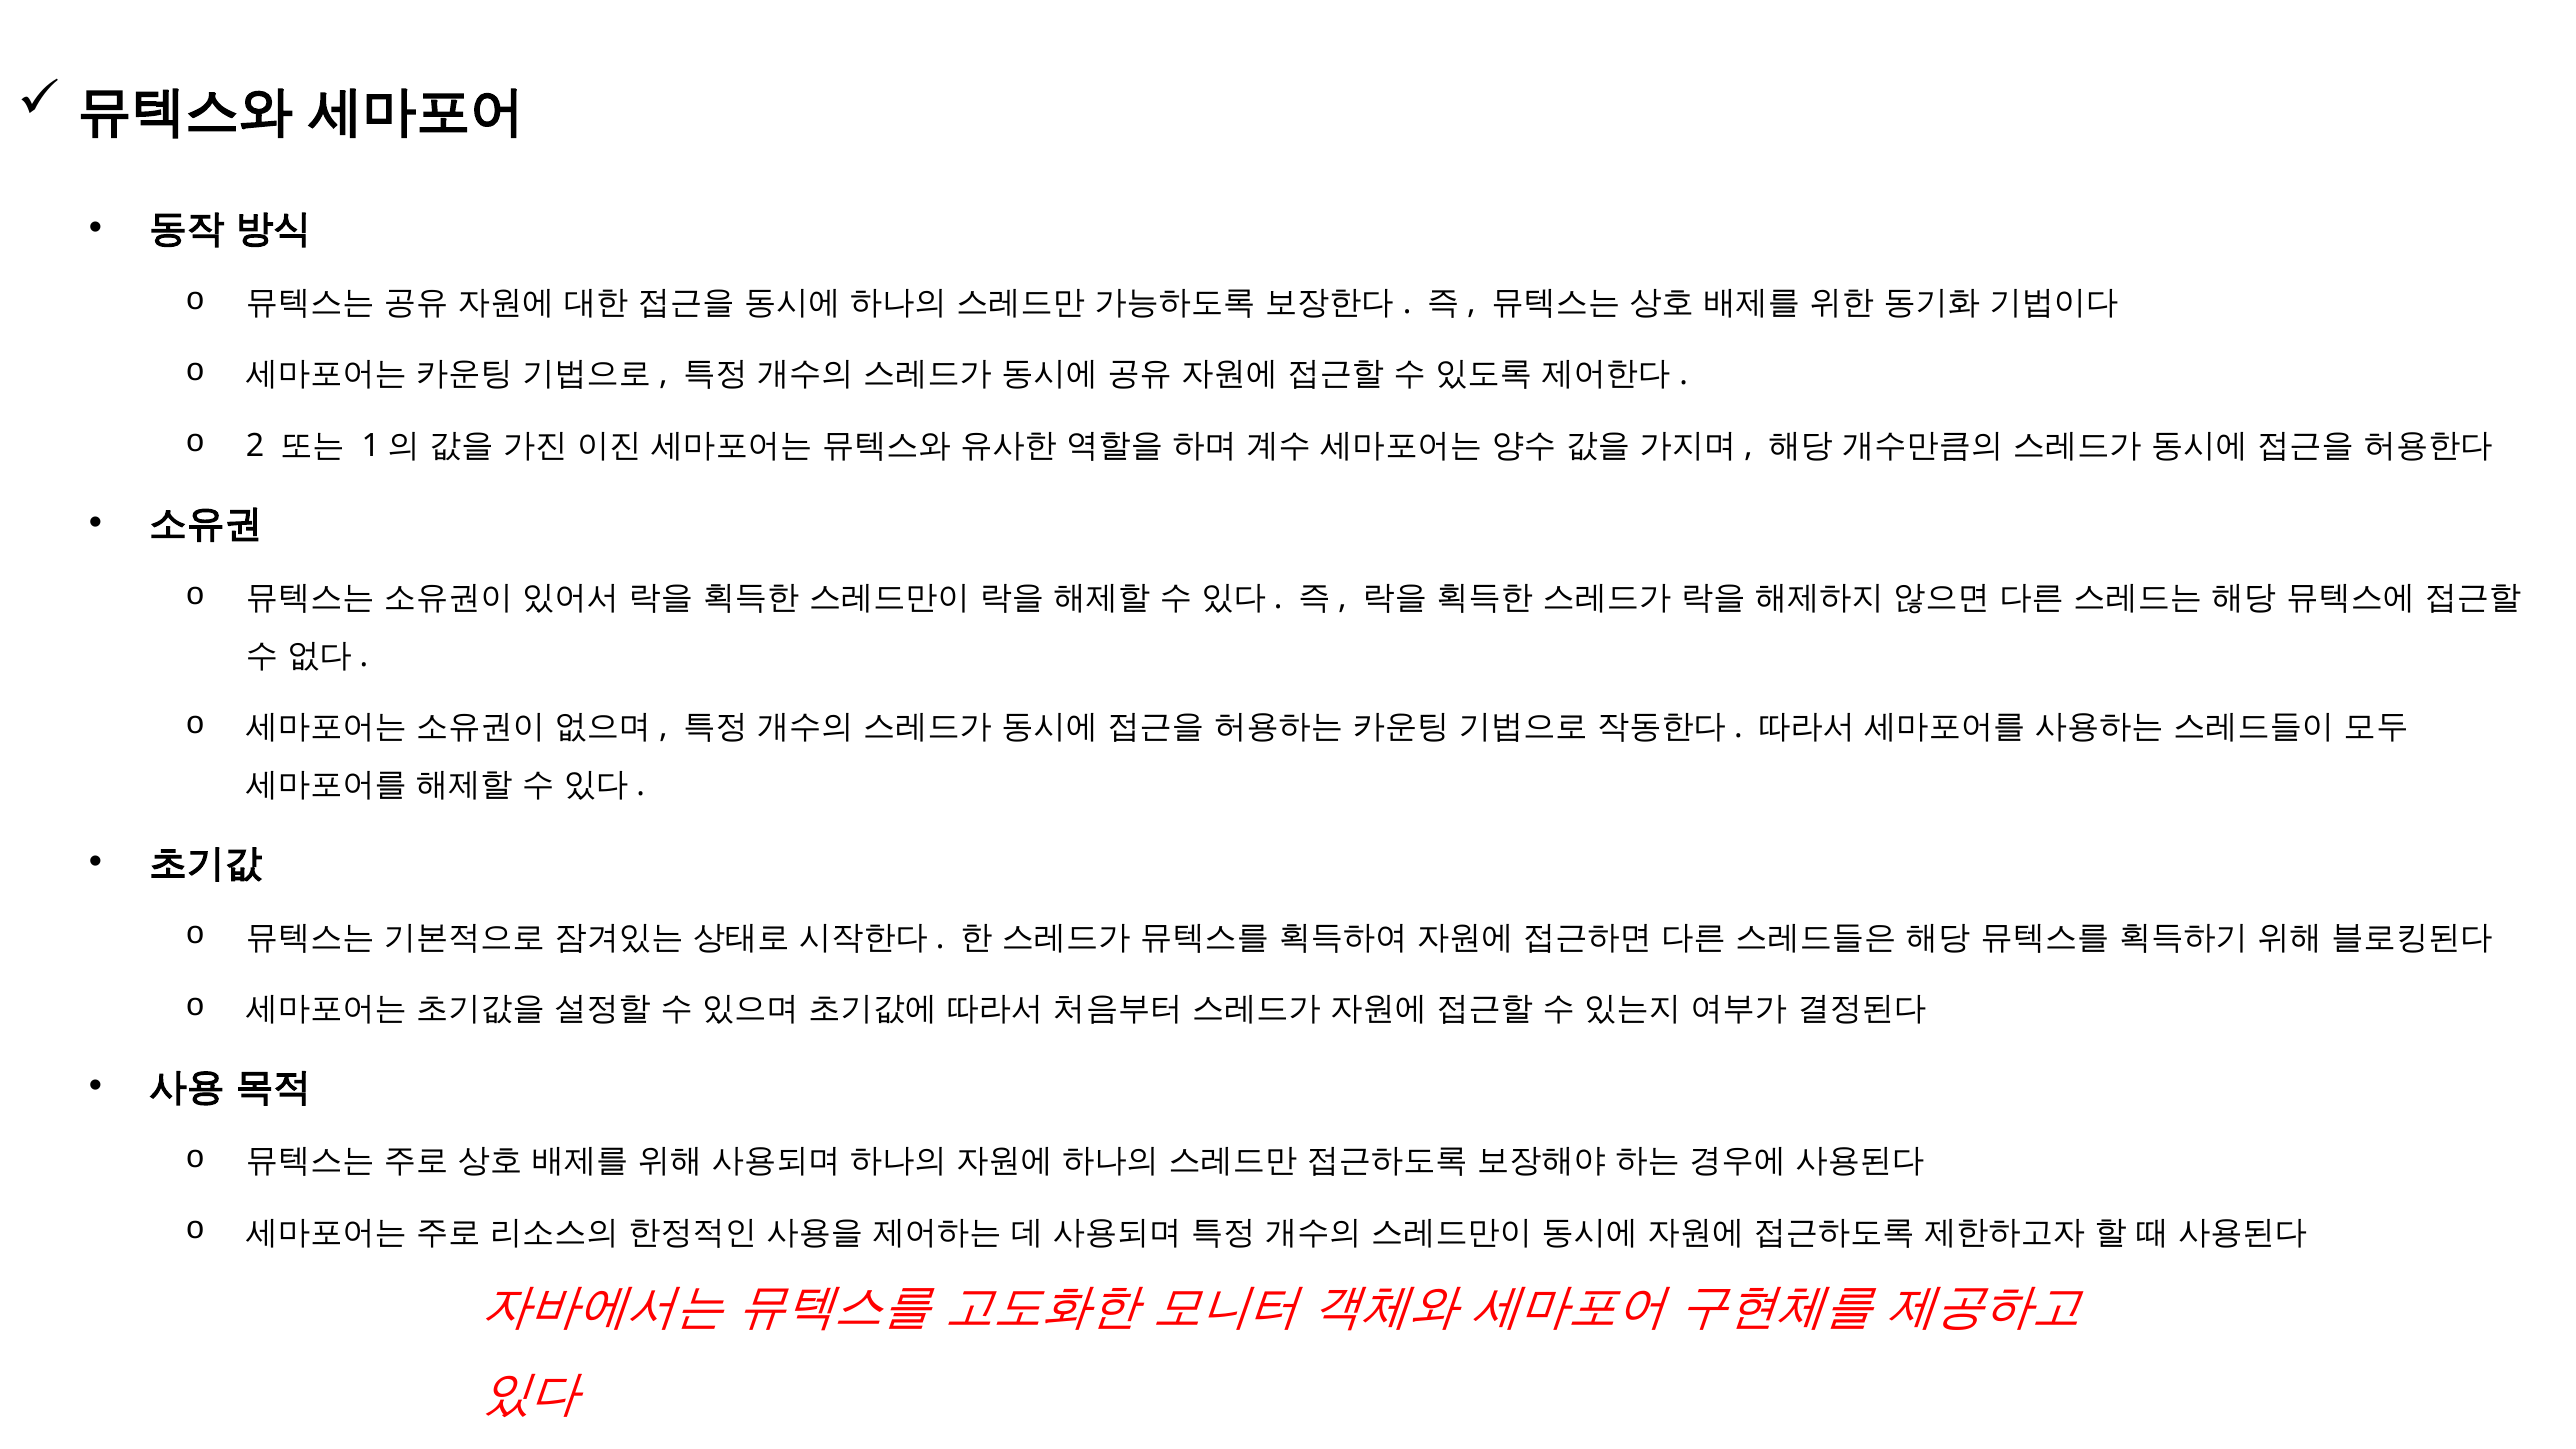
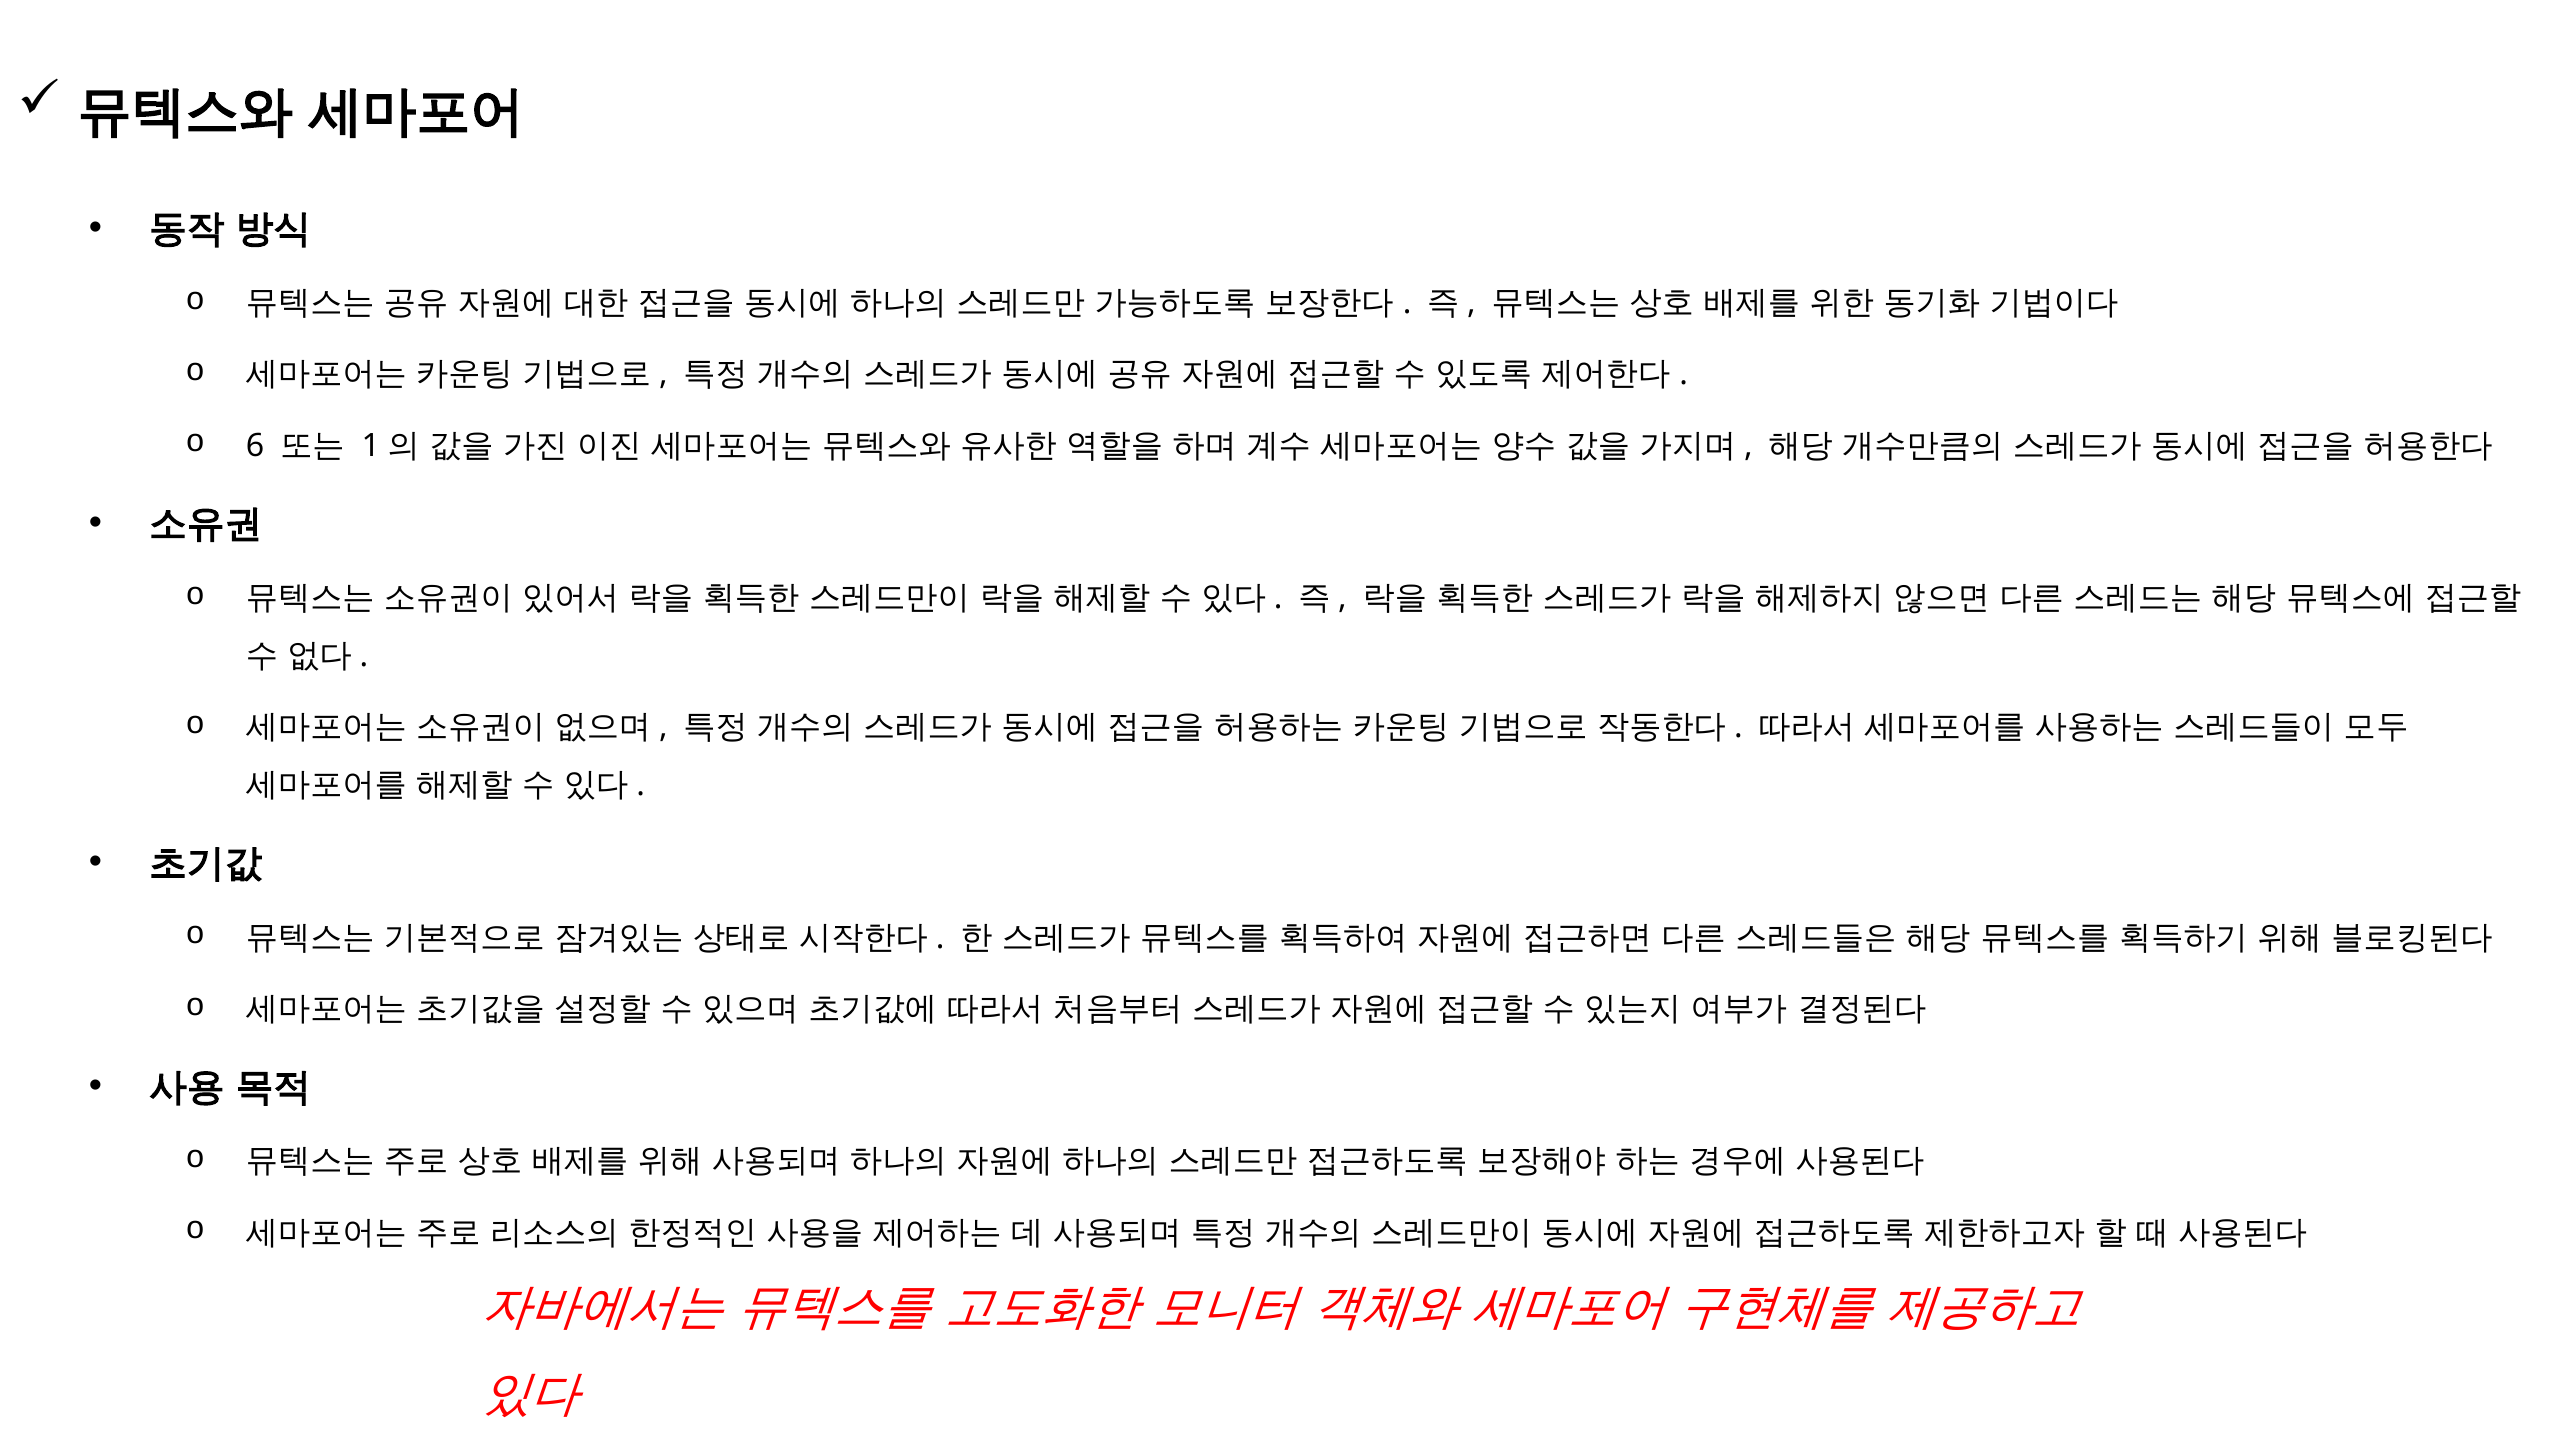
2: 2 -> 6
